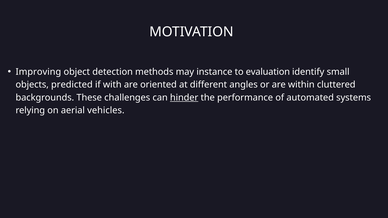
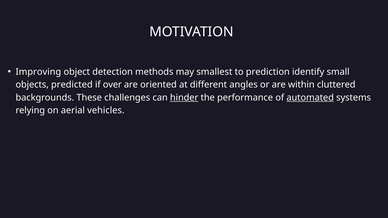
instance: instance -> smallest
evaluation: evaluation -> prediction
with: with -> over
automated underline: none -> present
